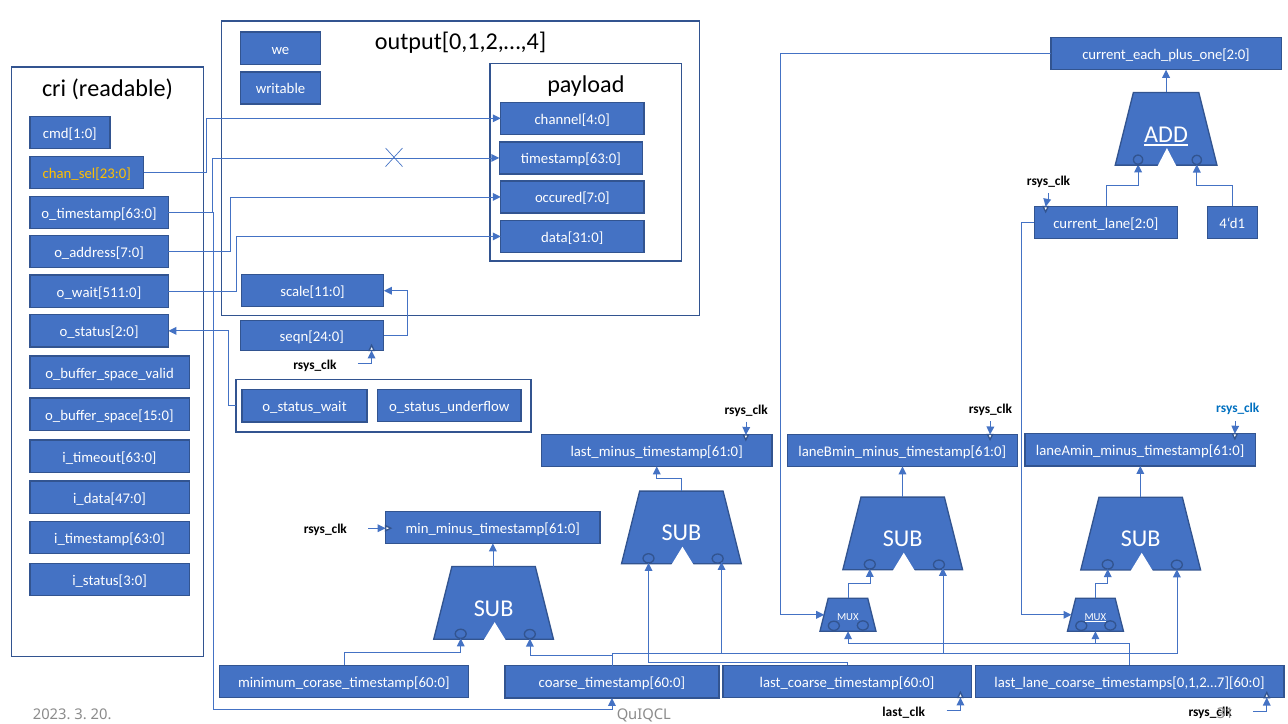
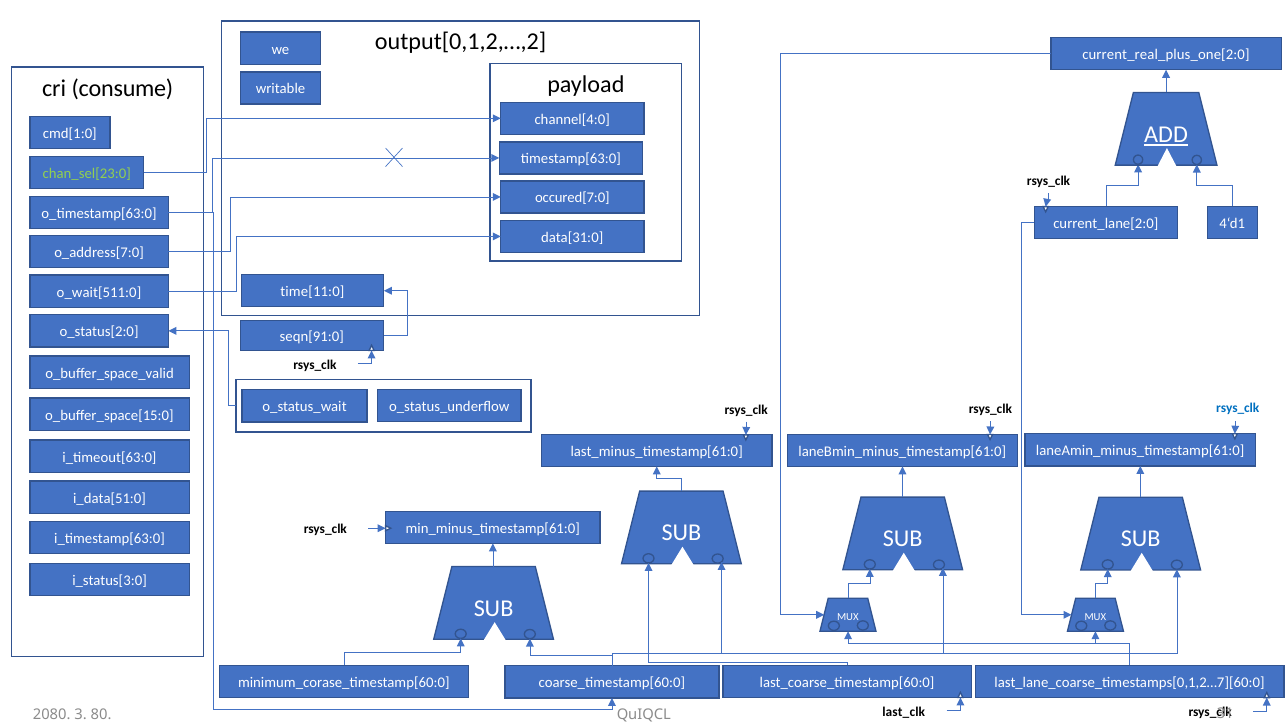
output[0,1,2,…,4: output[0,1,2,…,4 -> output[0,1,2,…,2
current_each_plus_one[2:0: current_each_plus_one[2:0 -> current_real_plus_one[2:0
readable: readable -> consume
chan_sel[23:0 colour: yellow -> light green
scale[11:0: scale[11:0 -> time[11:0
seqn[24:0: seqn[24:0 -> seqn[91:0
i_data[47:0: i_data[47:0 -> i_data[51:0
MUX at (1095, 618) underline: present -> none
2023: 2023 -> 2080
20: 20 -> 80
